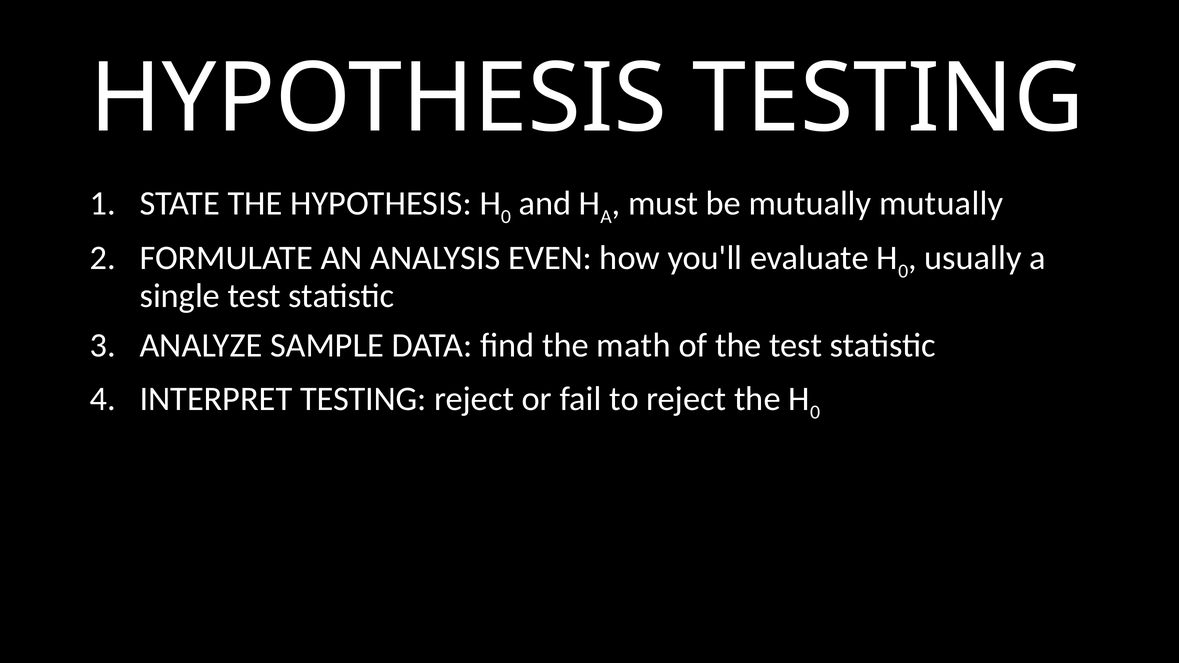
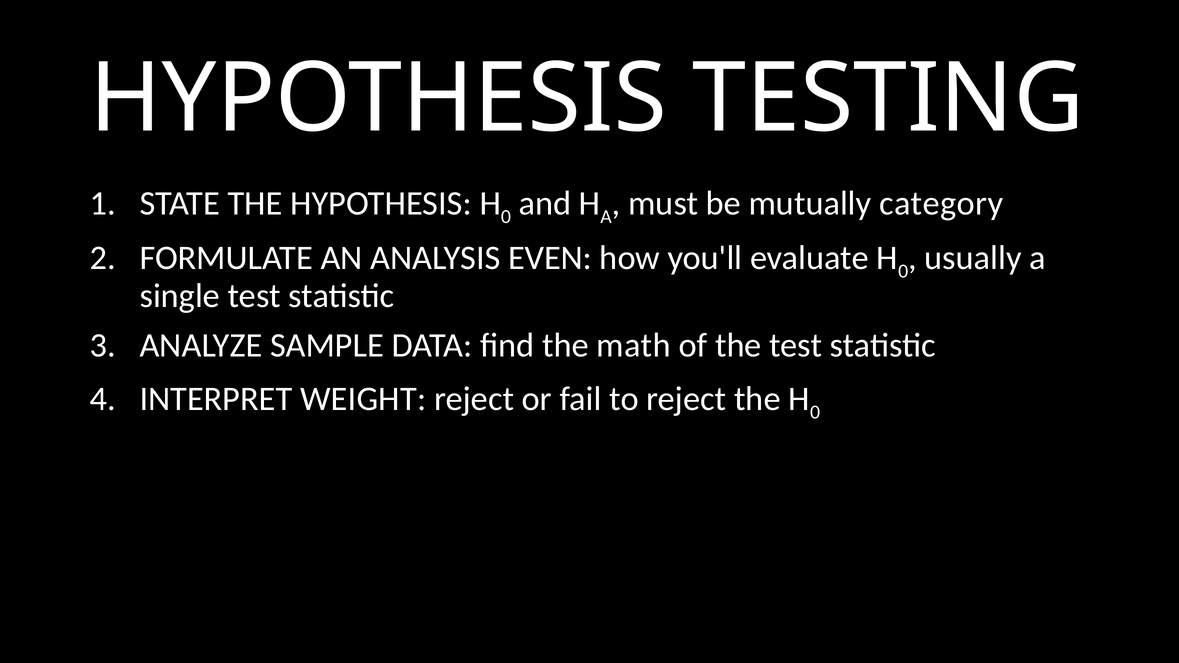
mutually mutually: mutually -> category
INTERPRET TESTING: TESTING -> WEIGHT
